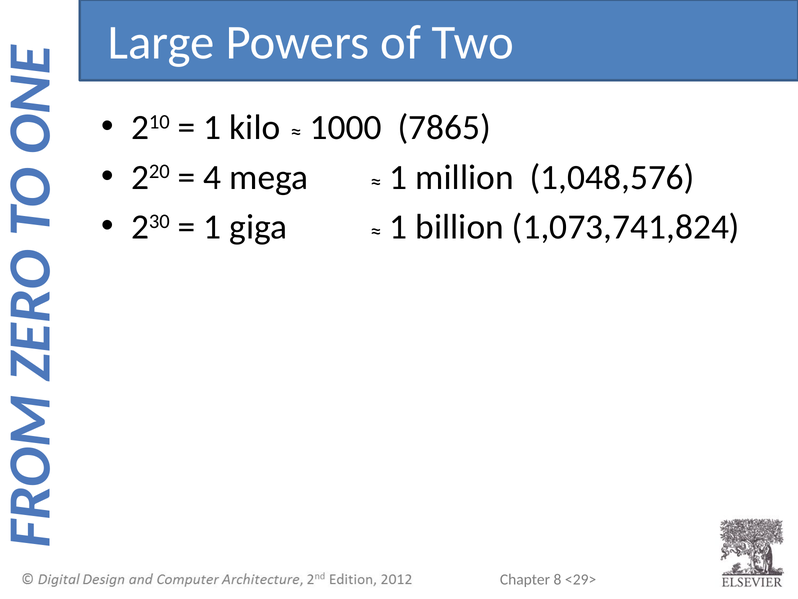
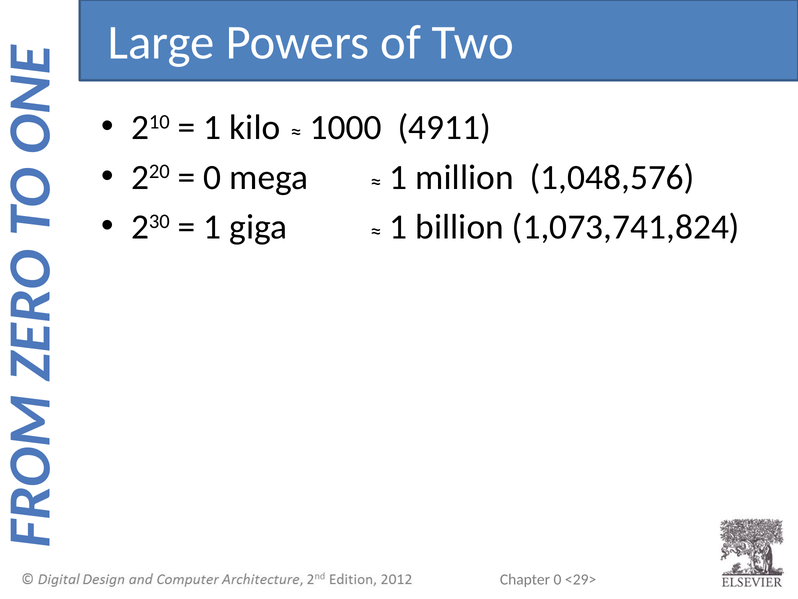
7865: 7865 -> 4911
4 at (212, 177): 4 -> 0
8 at (558, 579): 8 -> 0
